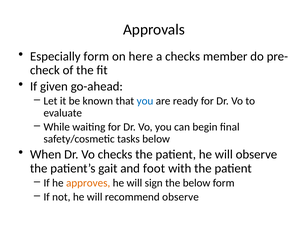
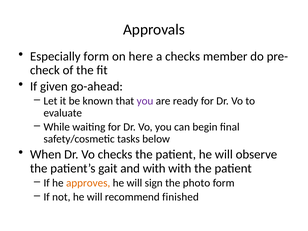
you at (145, 101) colour: blue -> purple
and foot: foot -> with
the below: below -> photo
recommend observe: observe -> finished
